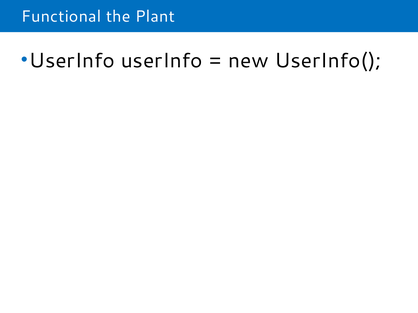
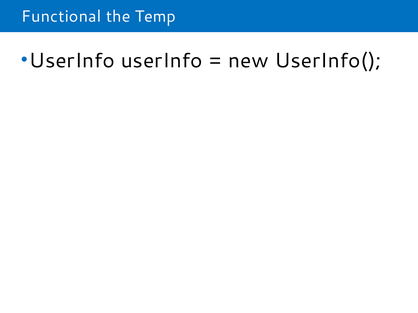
Plant: Plant -> Temp
